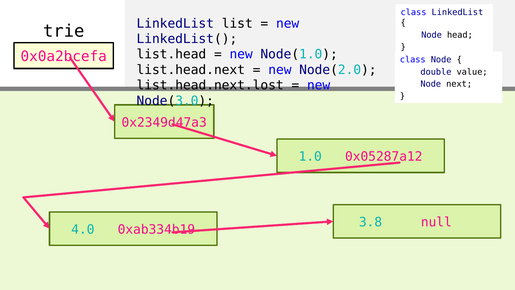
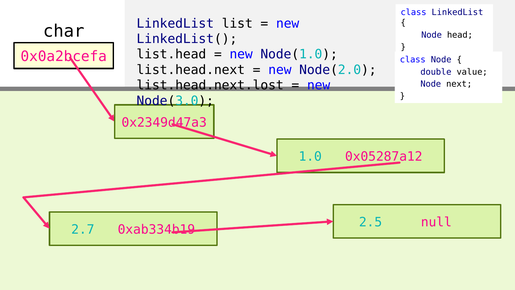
trie: trie -> char
3.8: 3.8 -> 2.5
4.0: 4.0 -> 2.7
